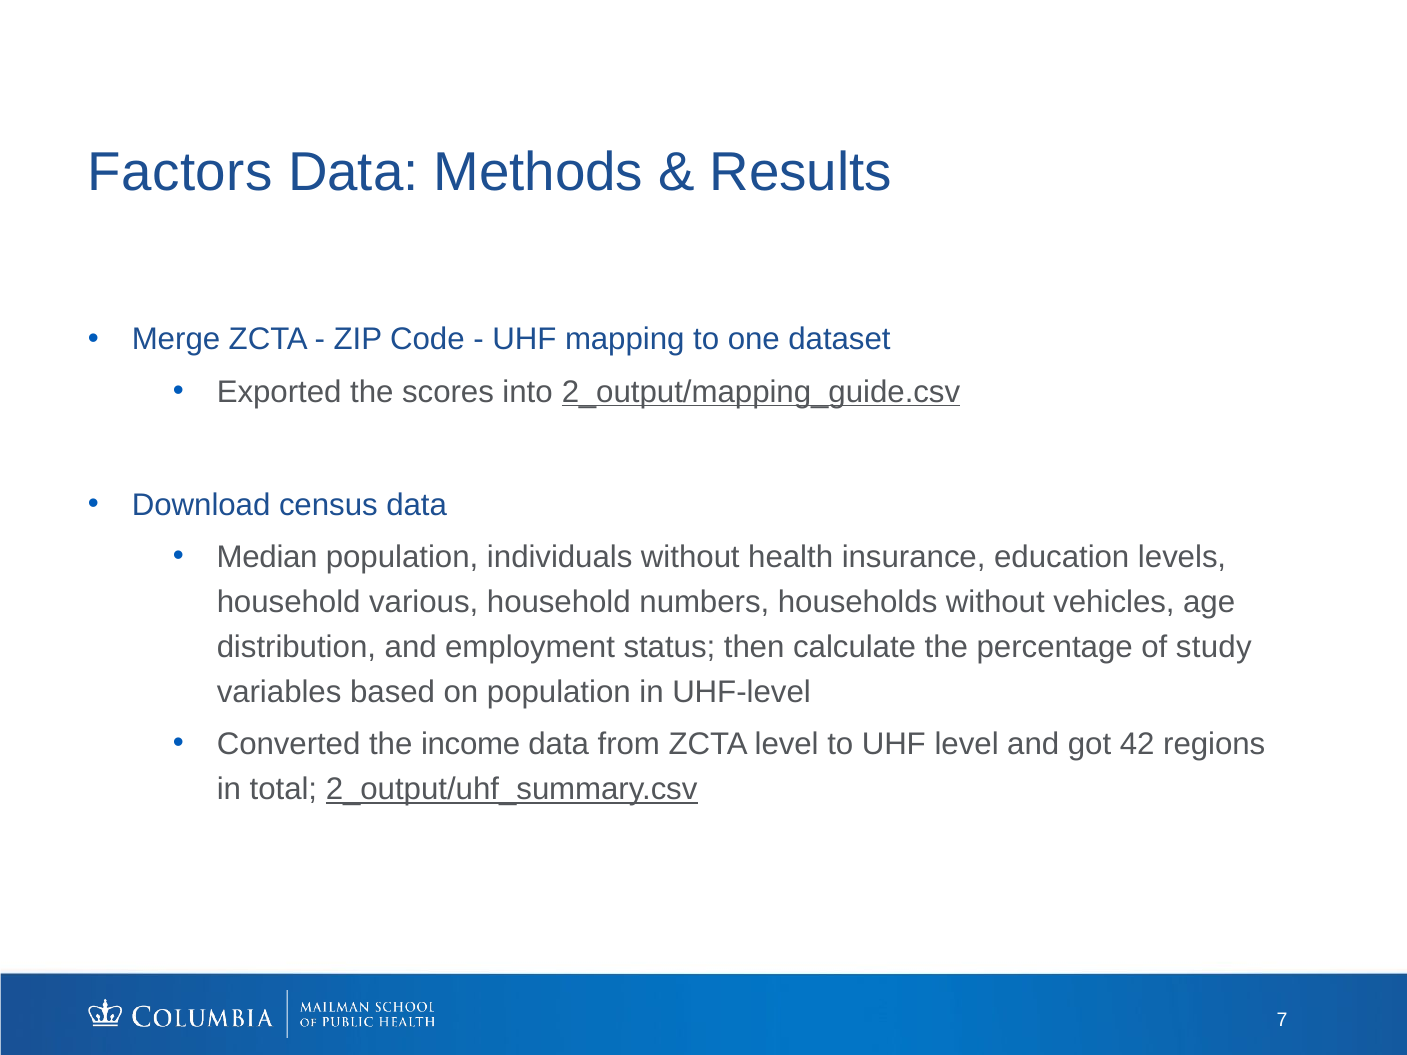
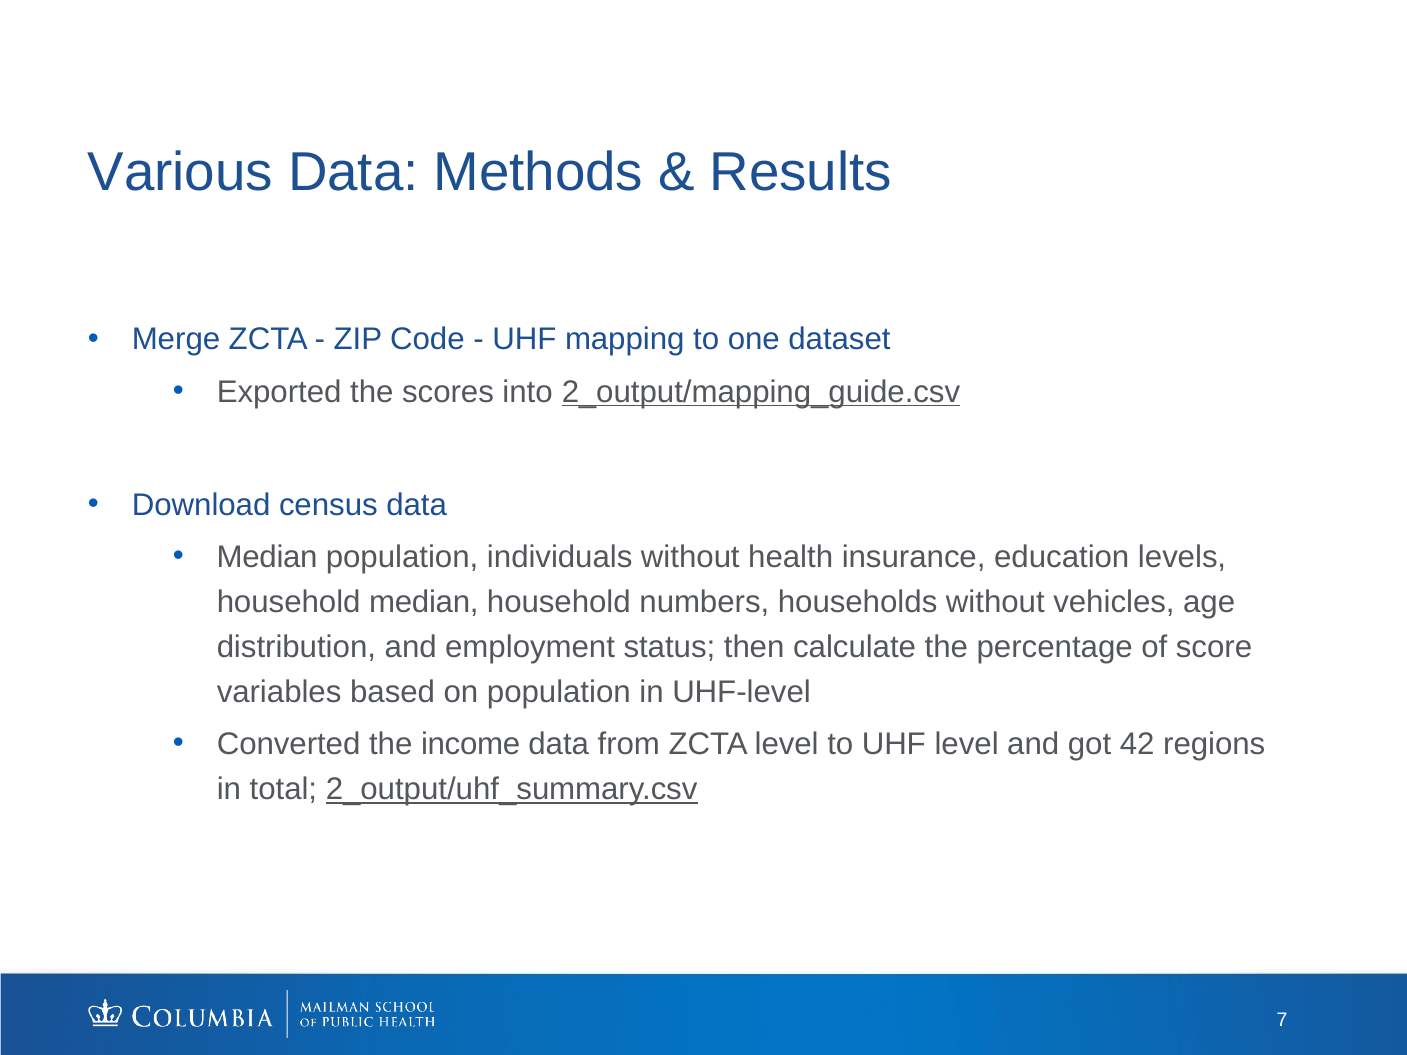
Factors: Factors -> Various
household various: various -> median
study: study -> score
